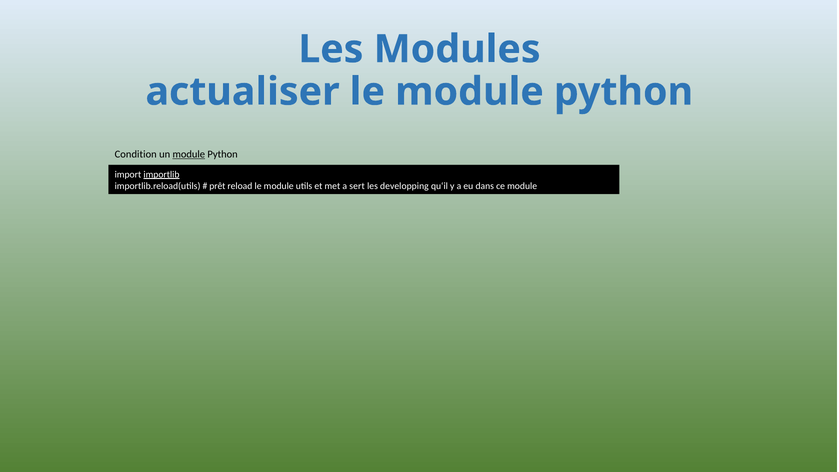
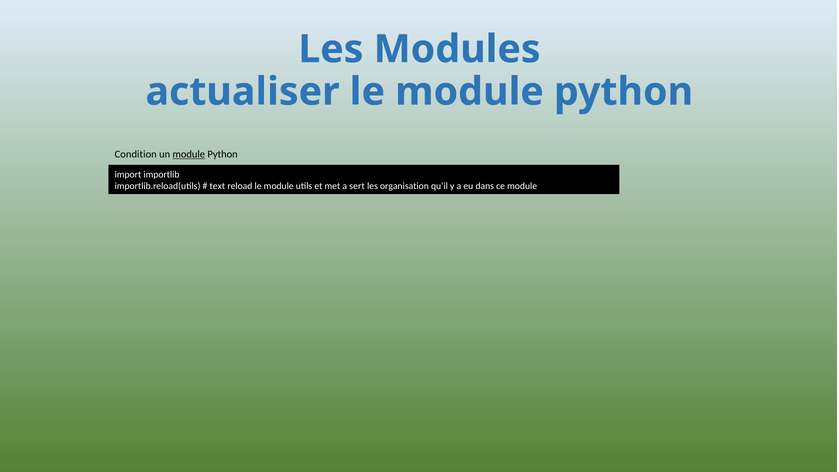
importlib underline: present -> none
prêt: prêt -> text
developping: developping -> organisation
